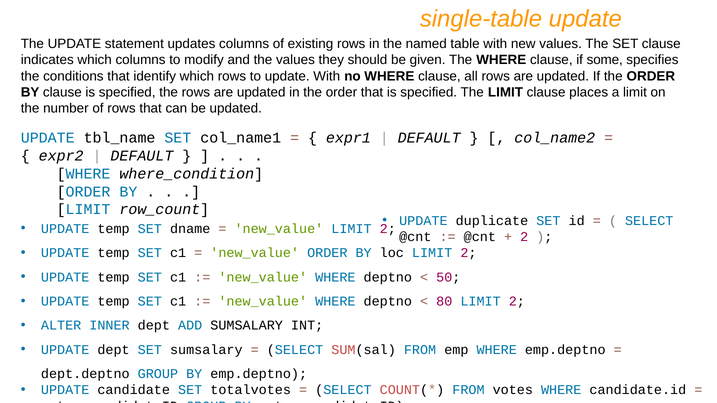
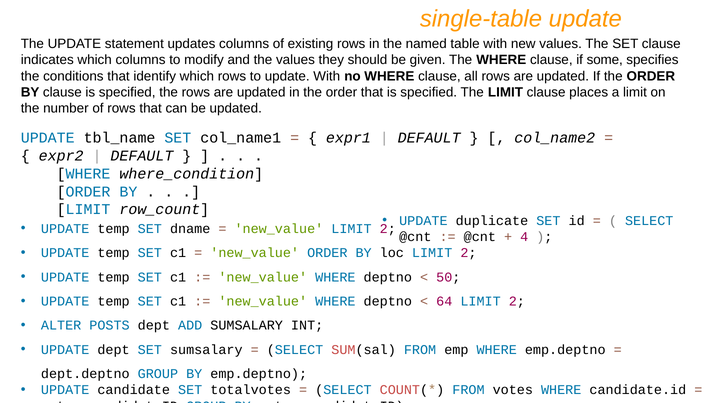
2 at (524, 237): 2 -> 4
80: 80 -> 64
INNER: INNER -> POSTS
